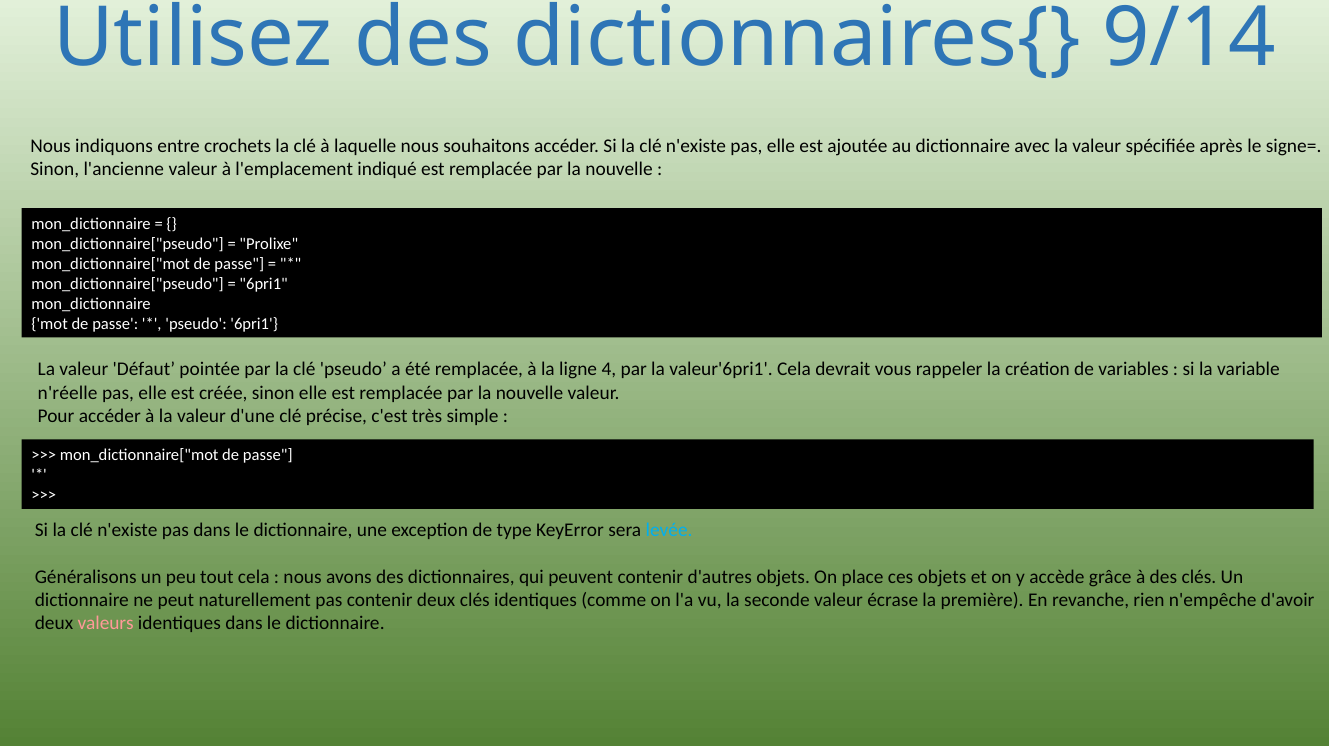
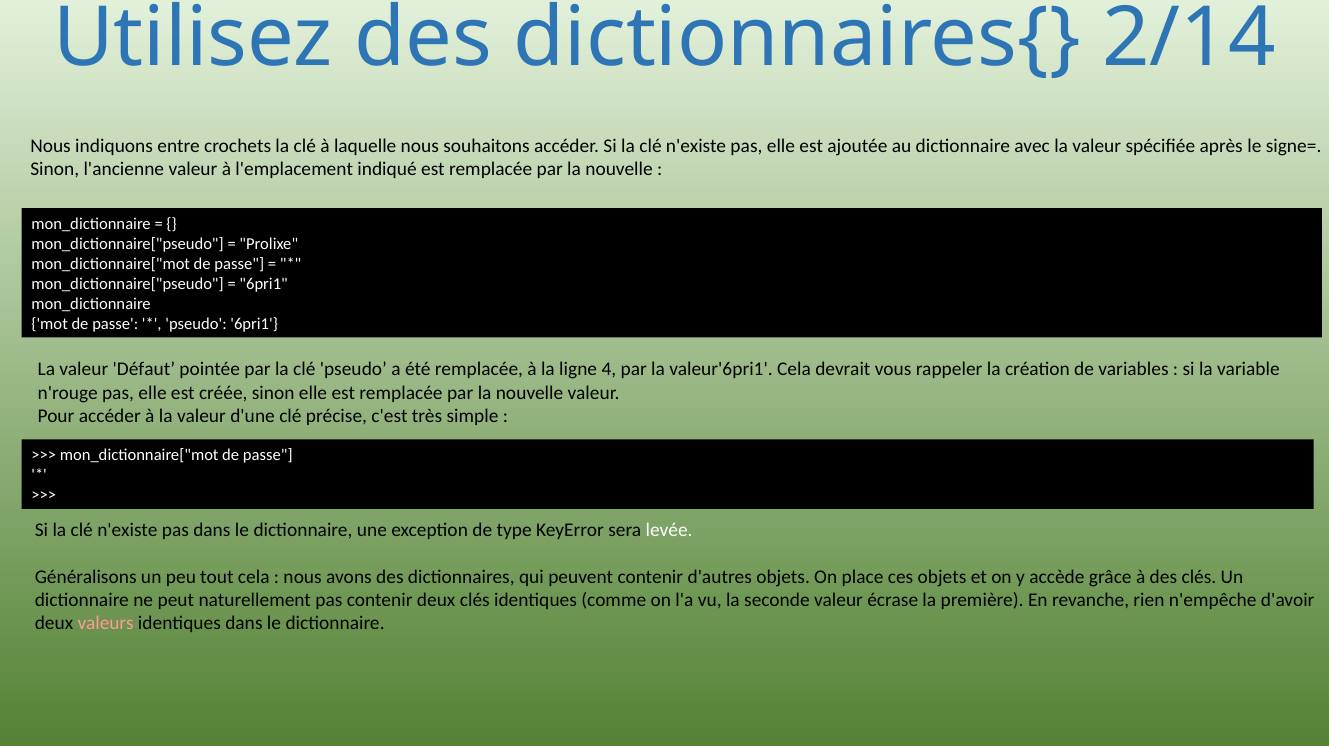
9/14: 9/14 -> 2/14
n'réelle: n'réelle -> n'rouge
levée colour: light blue -> white
